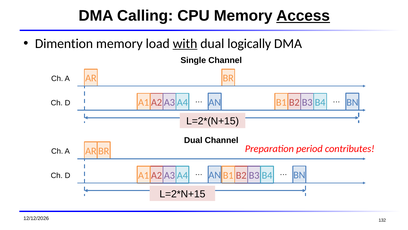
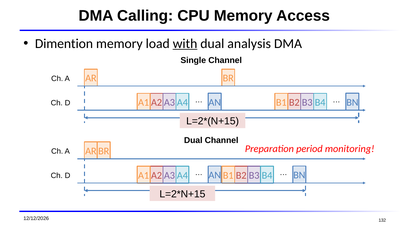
Access underline: present -> none
logically: logically -> analysis
contributes: contributes -> monitoring
